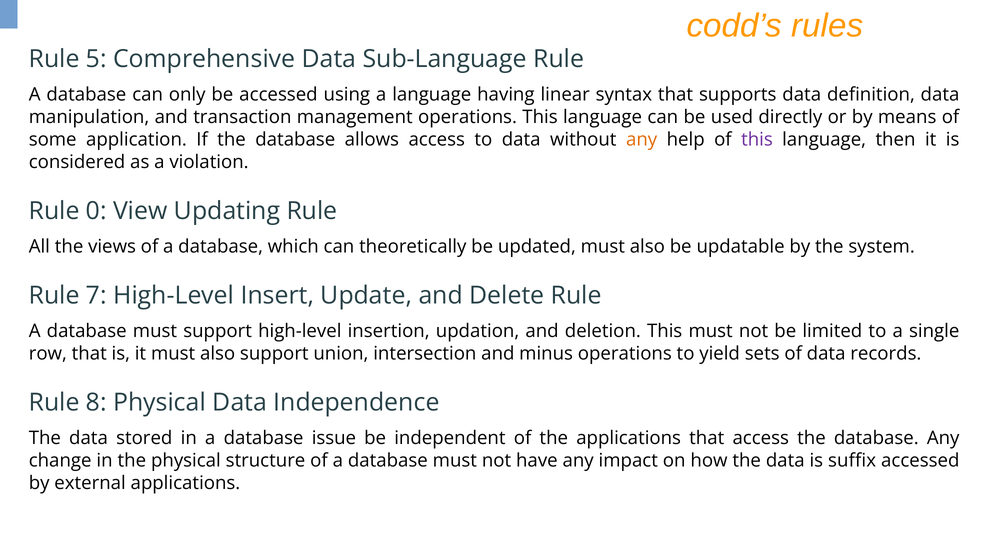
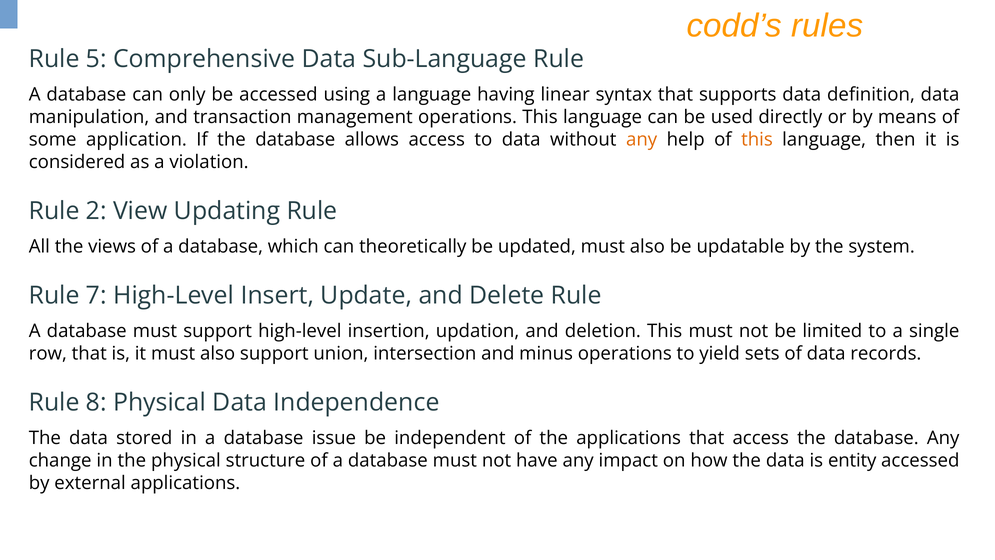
this at (757, 139) colour: purple -> orange
0: 0 -> 2
suffix: suffix -> entity
